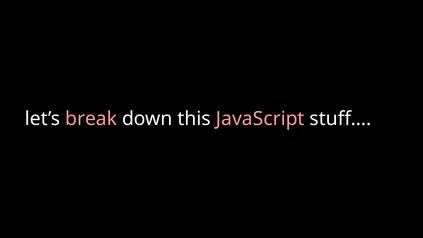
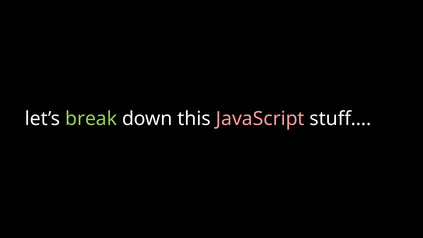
break colour: pink -> light green
